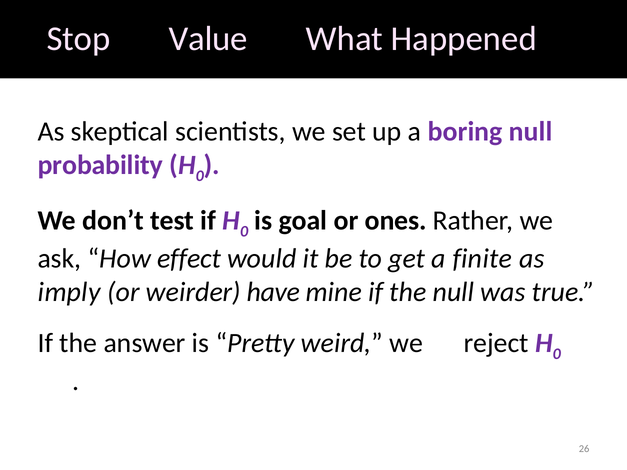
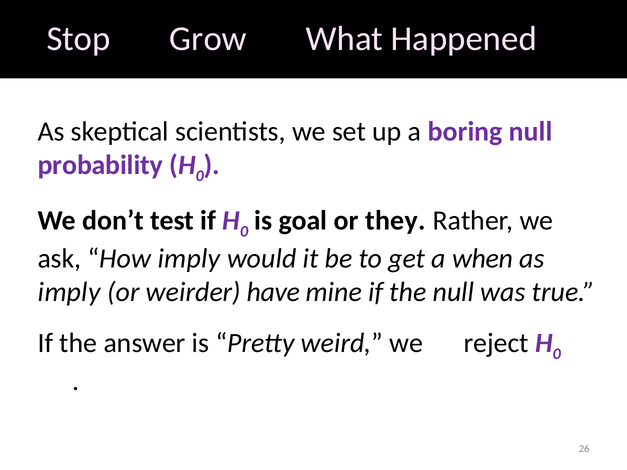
Value: Value -> Grow
ones: ones -> they
How effect: effect -> imply
finite: finite -> when
